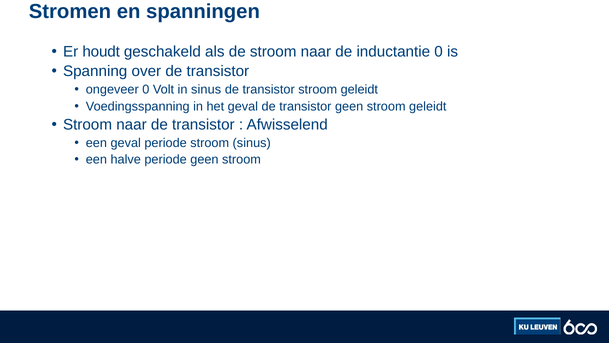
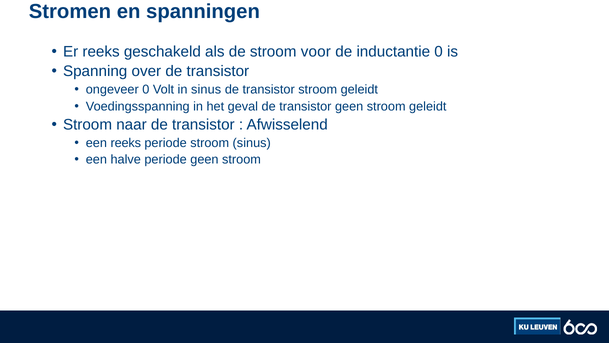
Er houdt: houdt -> reeks
de stroom naar: naar -> voor
een geval: geval -> reeks
